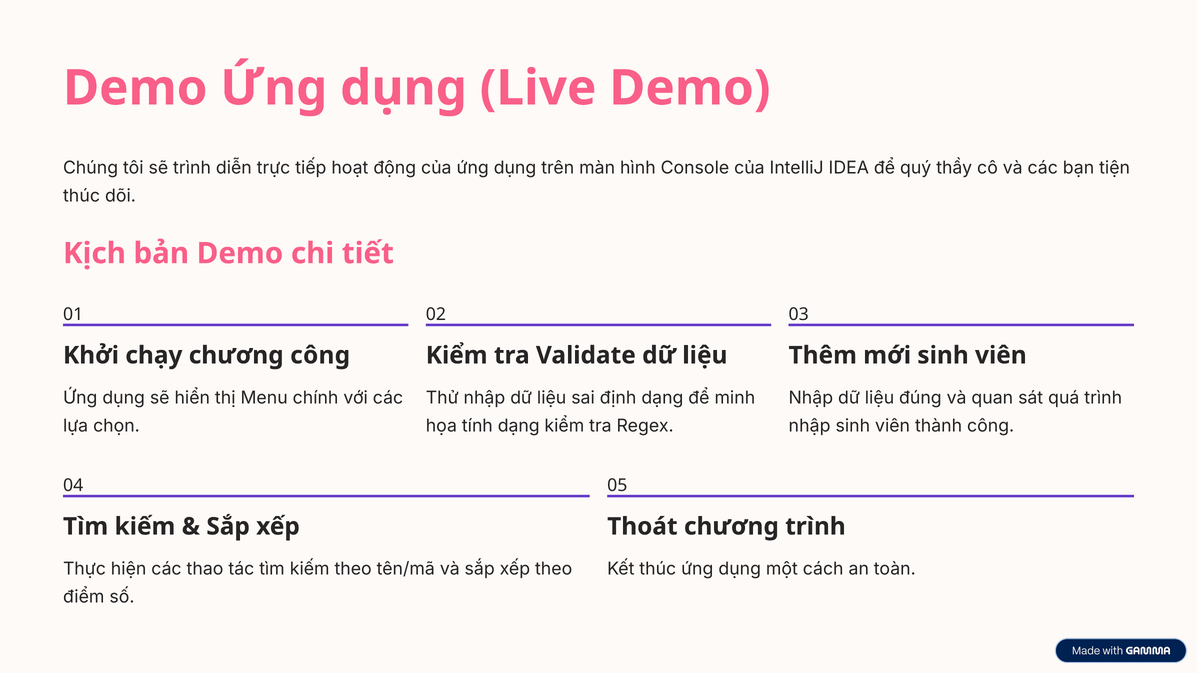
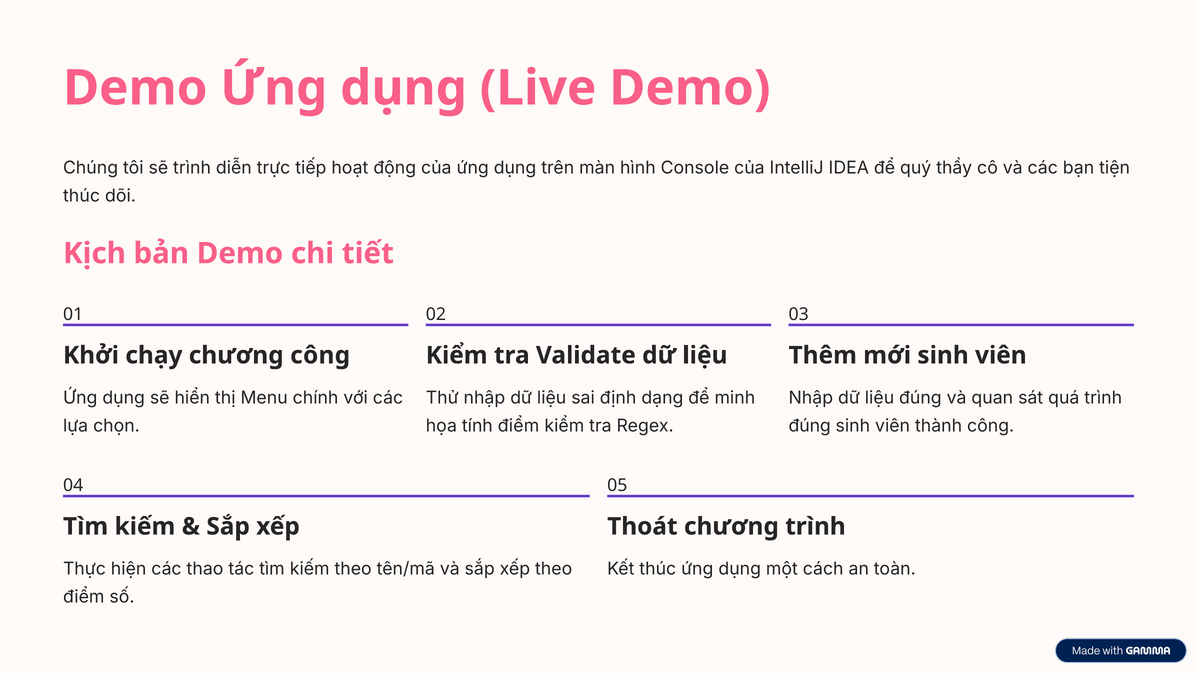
tính dạng: dạng -> điểm
nhập at (810, 426): nhập -> đúng
